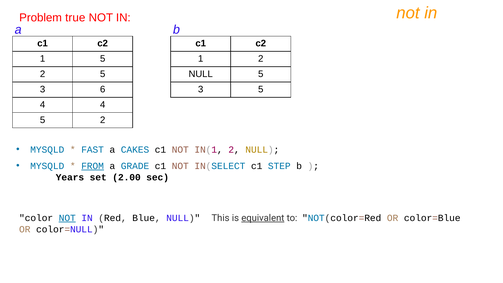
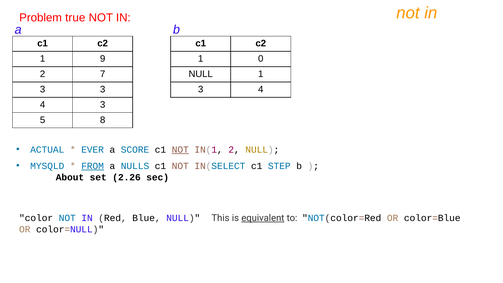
1 5: 5 -> 9
1 2: 2 -> 0
2 5: 5 -> 7
NULL 5: 5 -> 1
3 6: 6 -> 3
5 at (261, 89): 5 -> 4
4 4: 4 -> 3
2 at (103, 120): 2 -> 8
MYSQLD at (47, 150): MYSQLD -> ACTUAL
FAST: FAST -> EVER
CAKES: CAKES -> SCORE
NOT at (180, 150) underline: none -> present
GRADE: GRADE -> NULLS
Years: Years -> About
2.00: 2.00 -> 2.26
NOT at (67, 218) underline: present -> none
